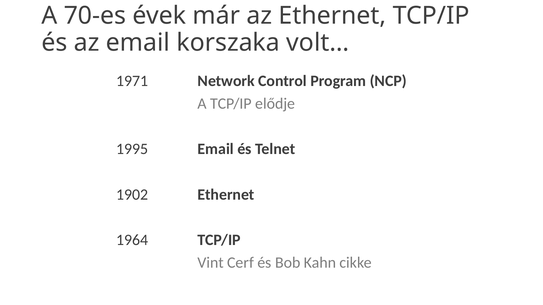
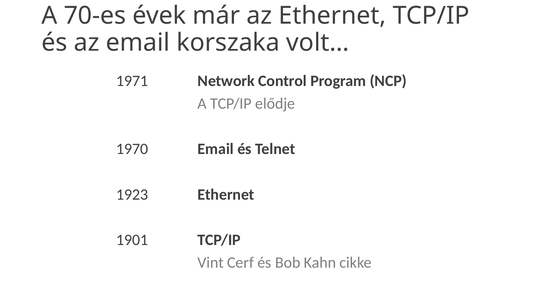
1995: 1995 -> 1970
1902: 1902 -> 1923
1964: 1964 -> 1901
